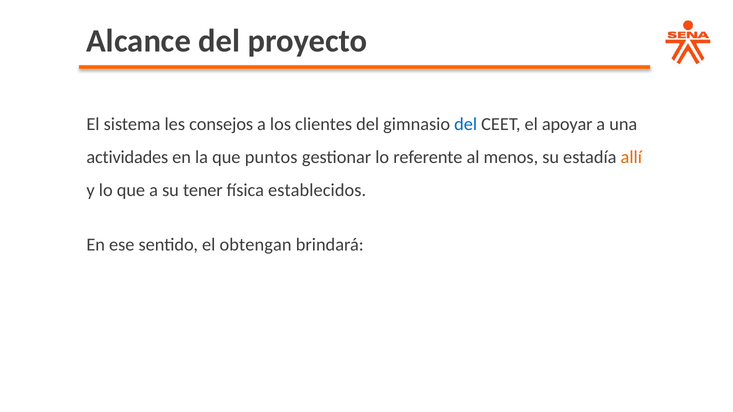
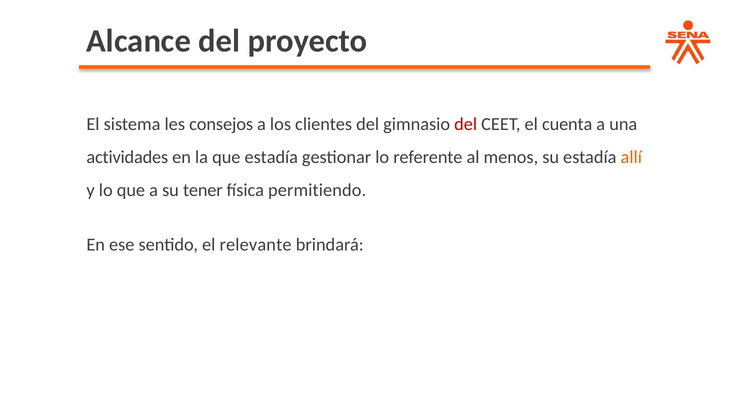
del at (466, 124) colour: blue -> red
apoyar: apoyar -> cuenta
que puntos: puntos -> estadía
establecidos: establecidos -> permitiendo
obtengan: obtengan -> relevante
